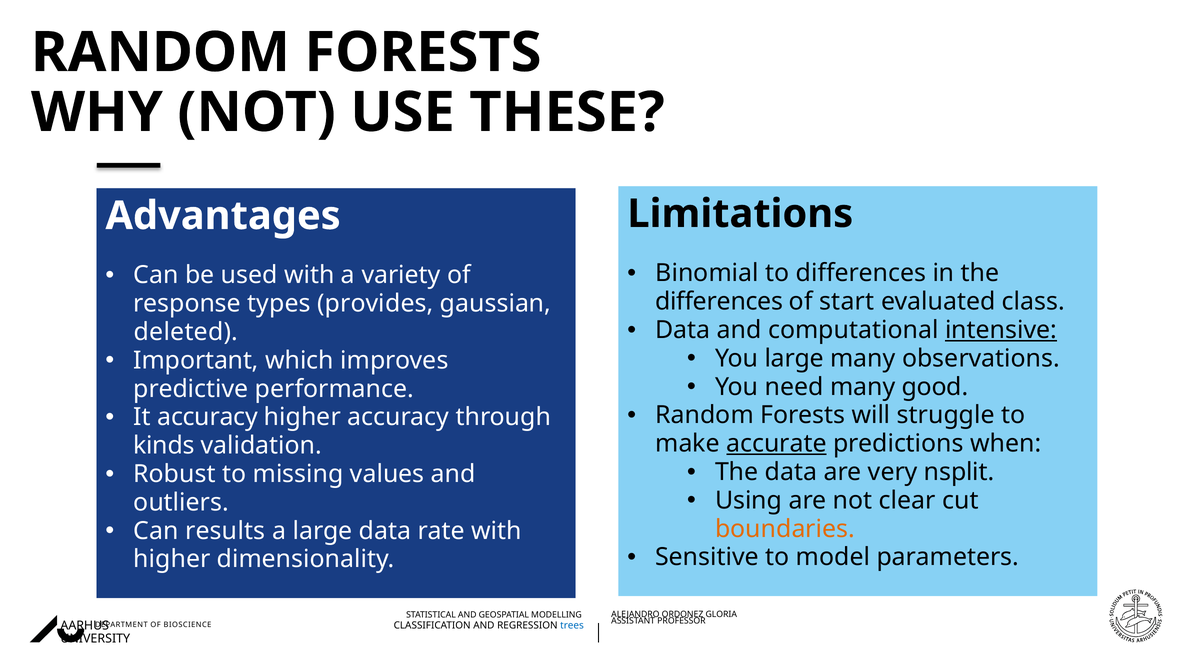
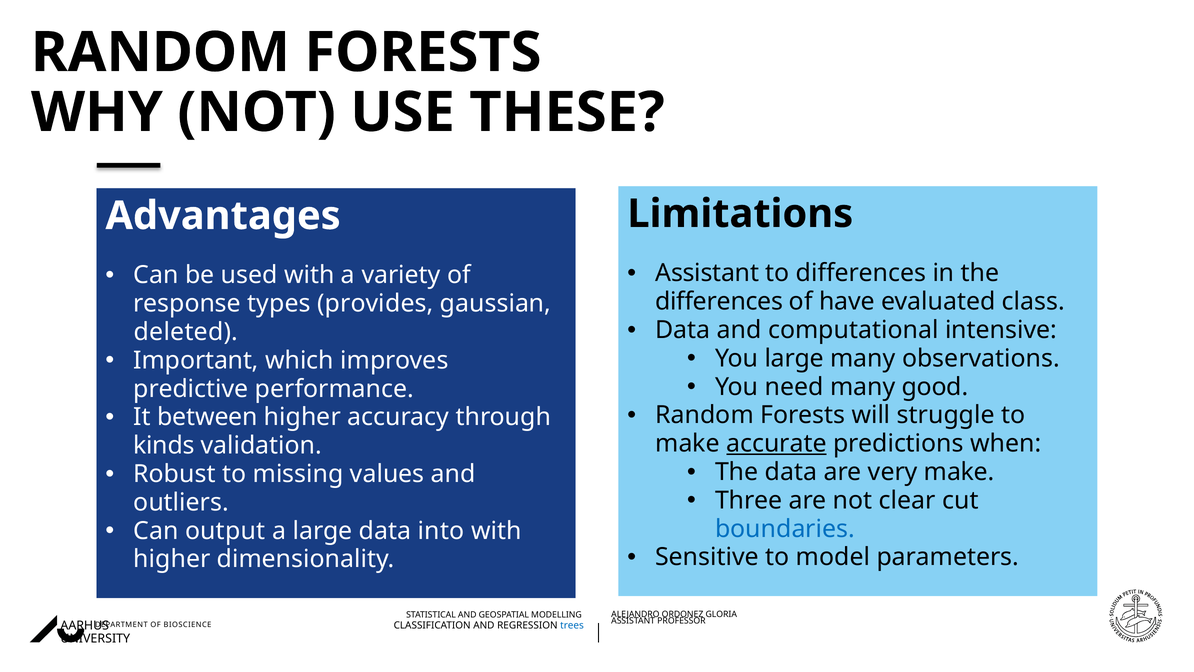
Binomial at (707, 273): Binomial -> Assistant
start: start -> have
intensive underline: present -> none
It accuracy: accuracy -> between
very nsplit: nsplit -> make
Using: Using -> Three
results: results -> output
rate: rate -> into
boundaries colour: orange -> blue
